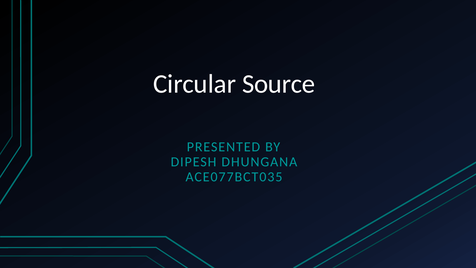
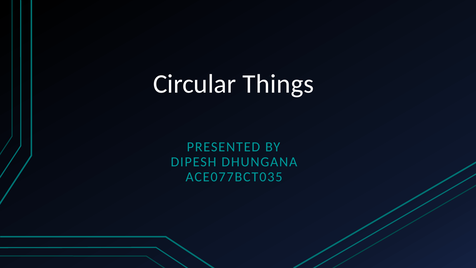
Source: Source -> Things
